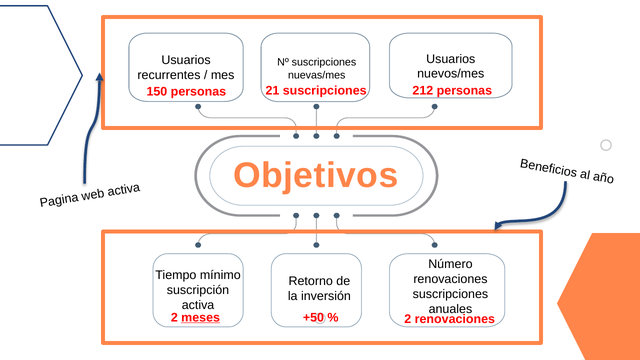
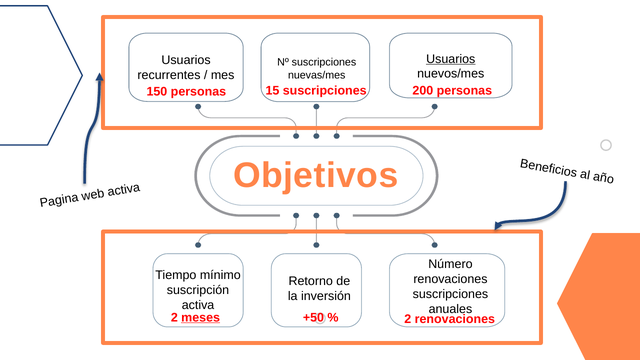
Usuarios at (451, 59) underline: none -> present
21: 21 -> 15
212: 212 -> 200
